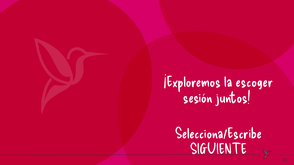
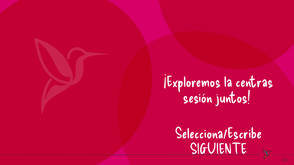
escoger: escoger -> centras
